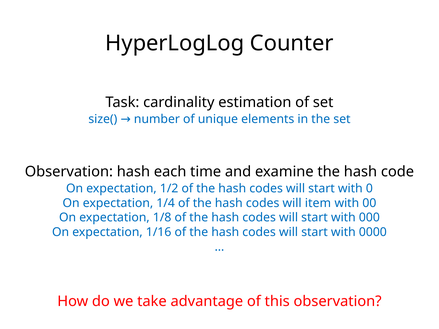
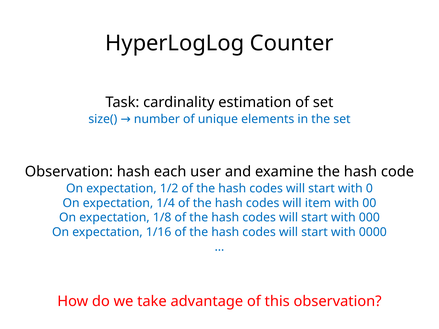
time: time -> user
